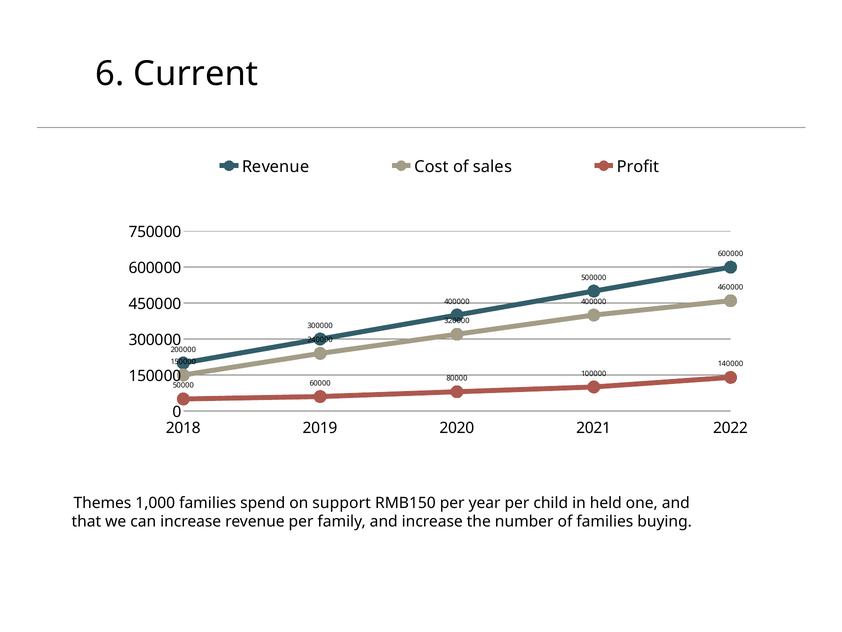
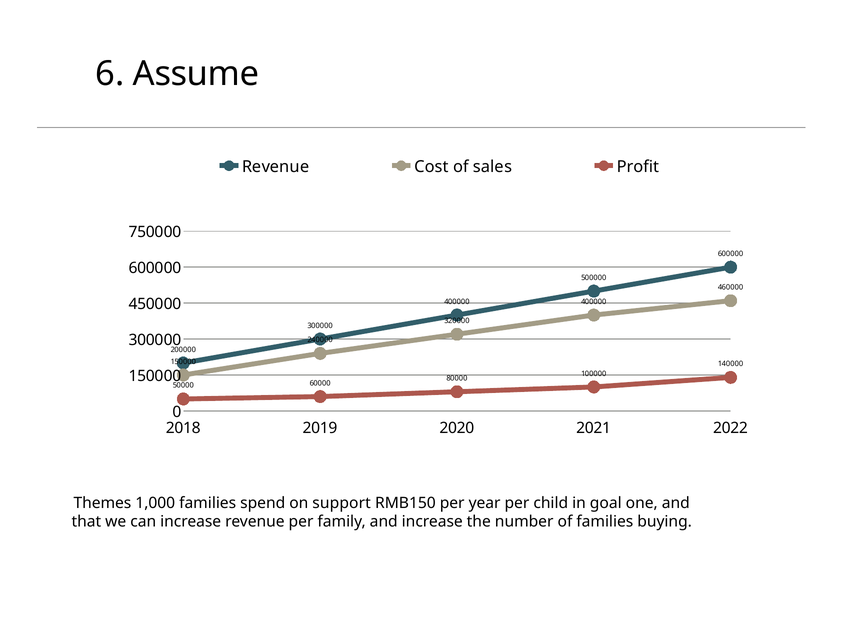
Current: Current -> Assume
held: held -> goal
